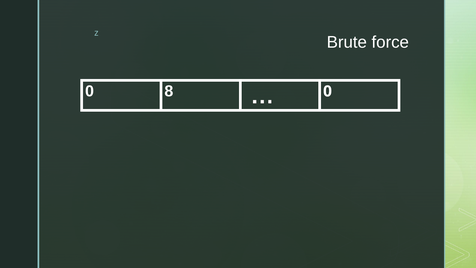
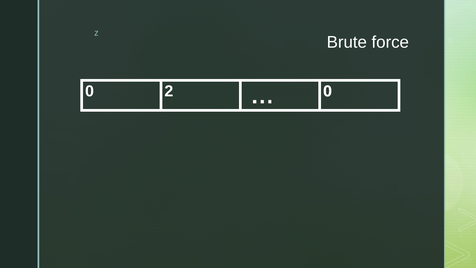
8: 8 -> 2
